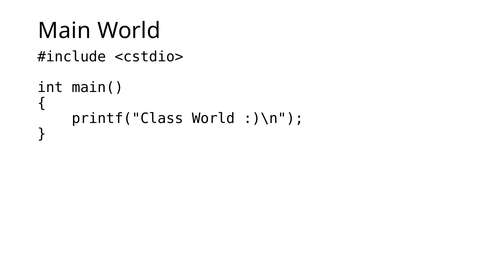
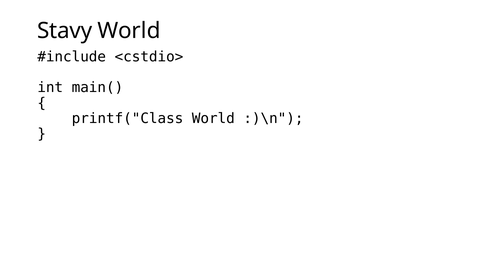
Main: Main -> Stavy
